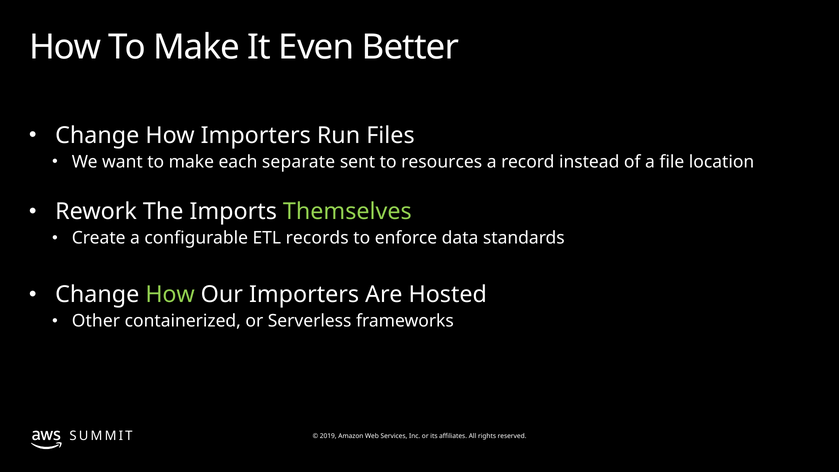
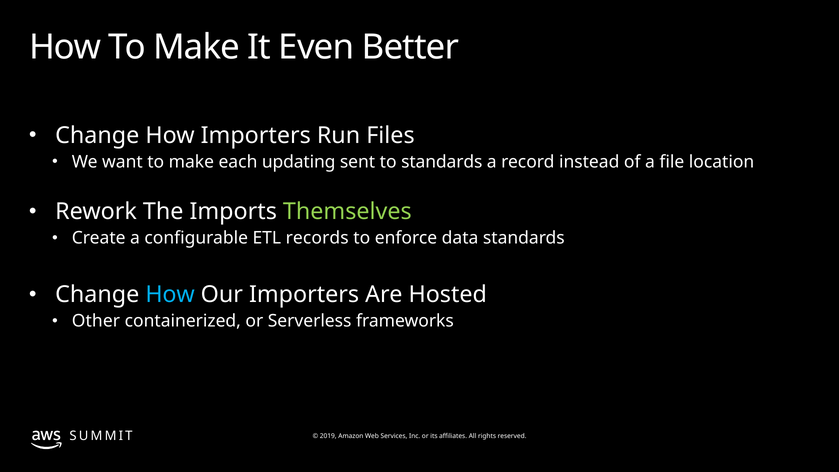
separate: separate -> updating
to resources: resources -> standards
How at (170, 295) colour: light green -> light blue
